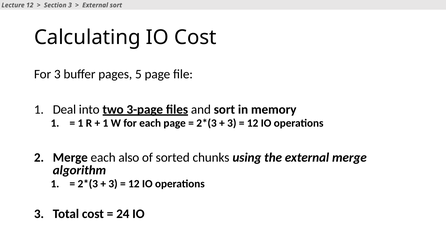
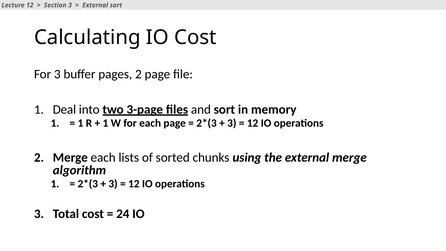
pages 5: 5 -> 2
also: also -> lists
